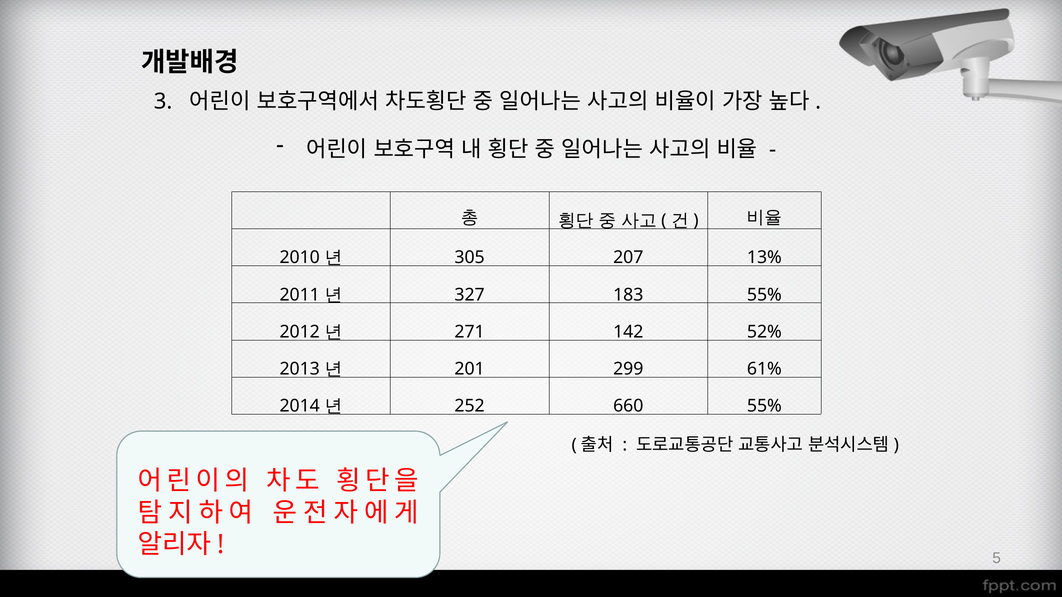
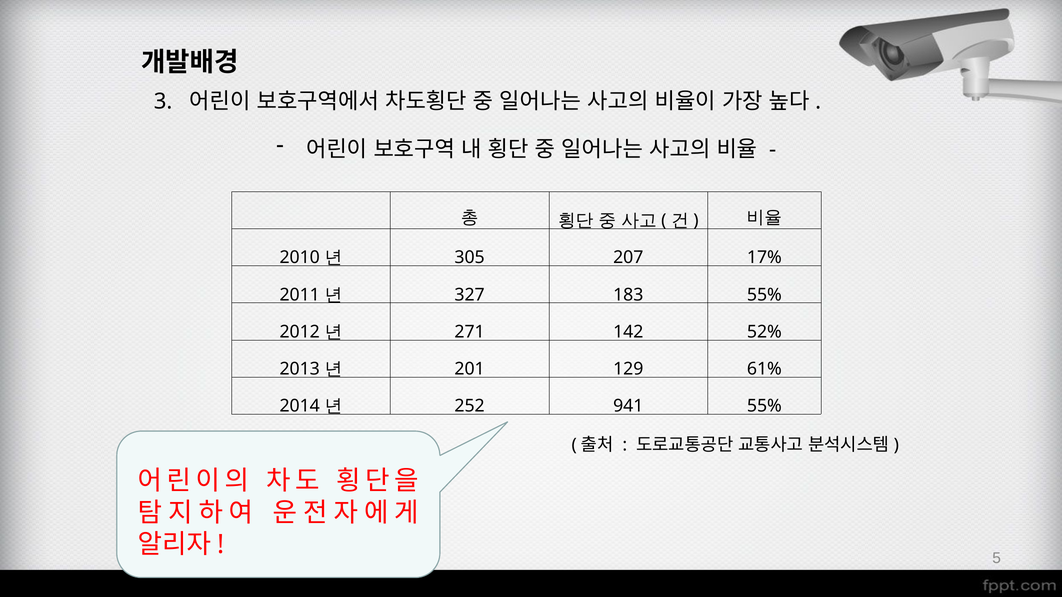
13%: 13% -> 17%
299: 299 -> 129
660: 660 -> 941
